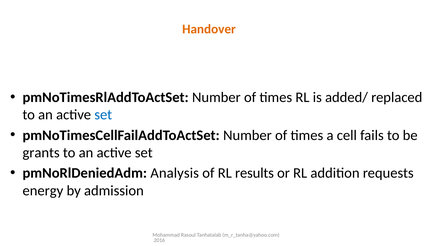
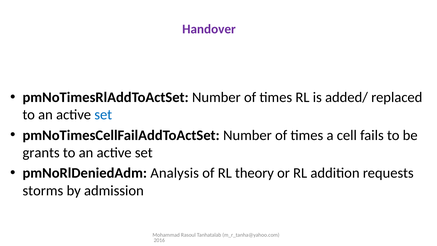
Handover colour: orange -> purple
results: results -> theory
energy: energy -> storms
